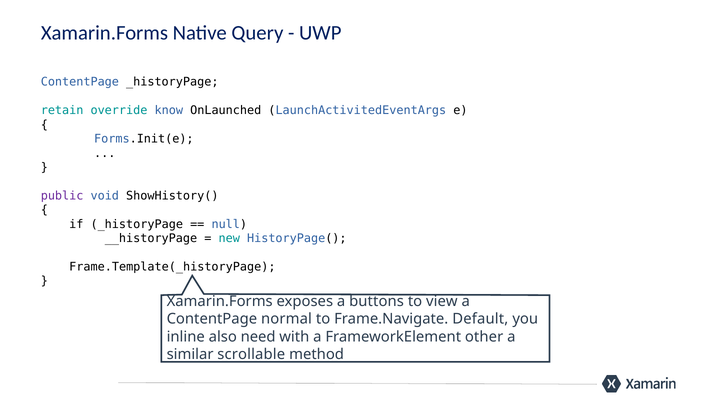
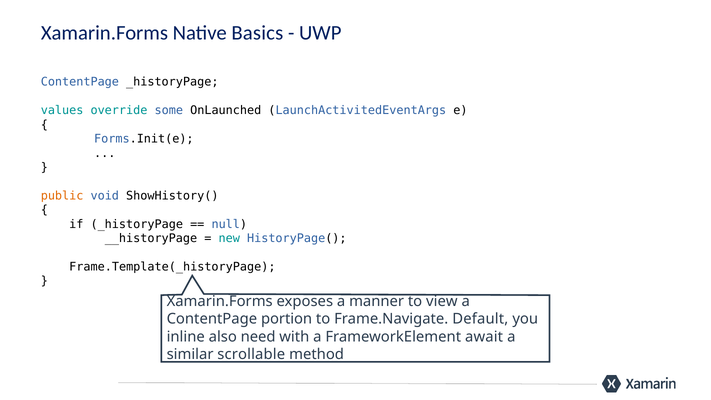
Query: Query -> Basics
retain: retain -> values
know: know -> some
public colour: purple -> orange
buttons: buttons -> manner
normal: normal -> portion
other: other -> await
